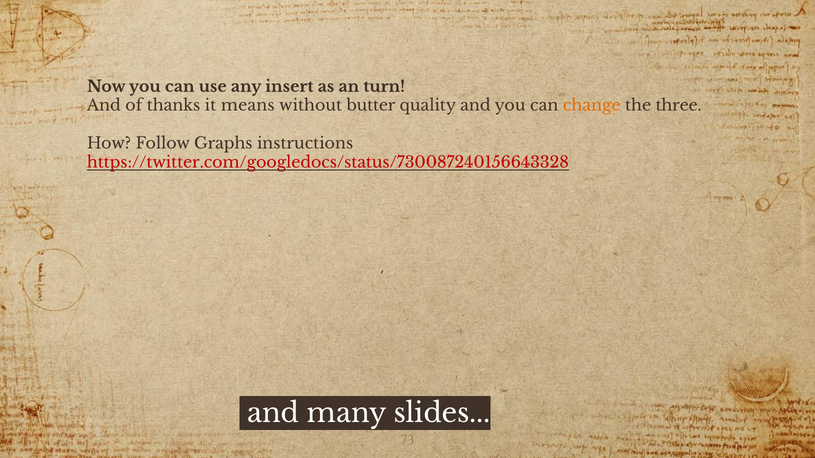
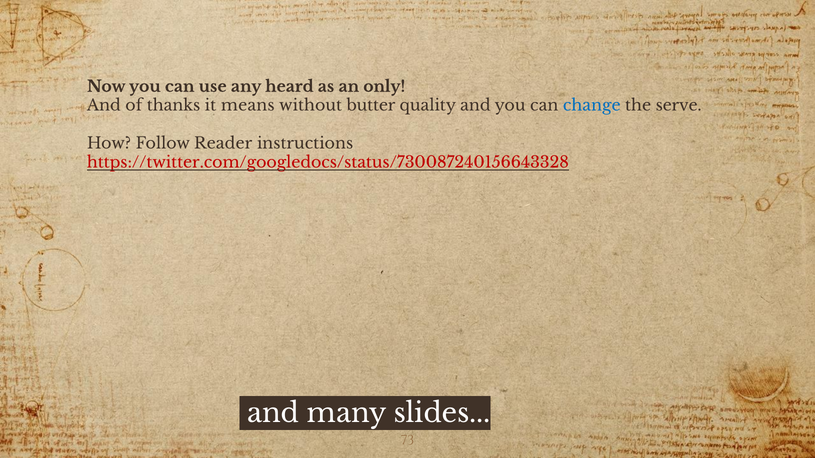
insert: insert -> heard
turn: turn -> only
change colour: orange -> blue
three: three -> serve
Graphs: Graphs -> Reader
